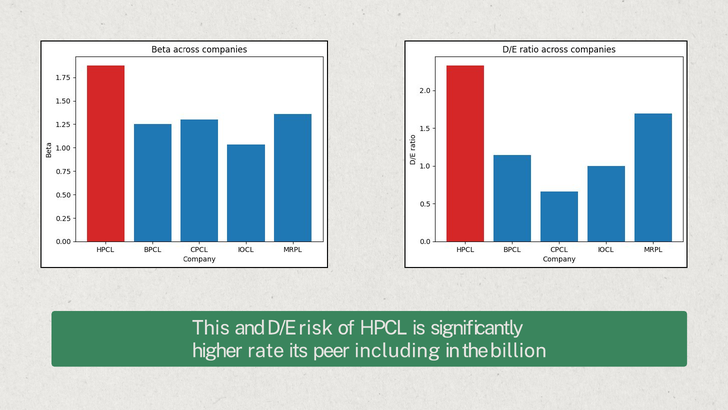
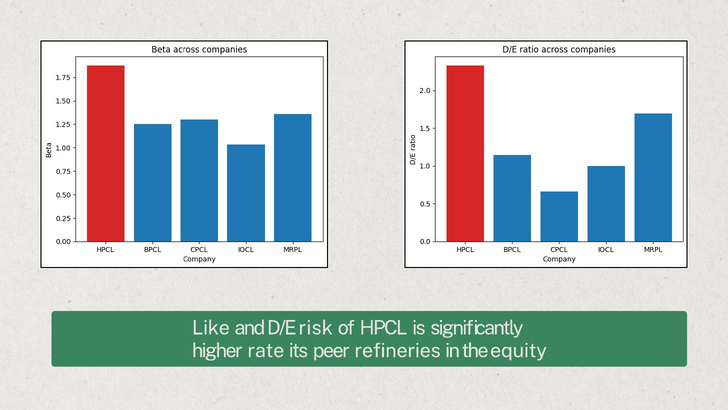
This: This -> Like
including: including -> refineries
billion: billion -> equity
